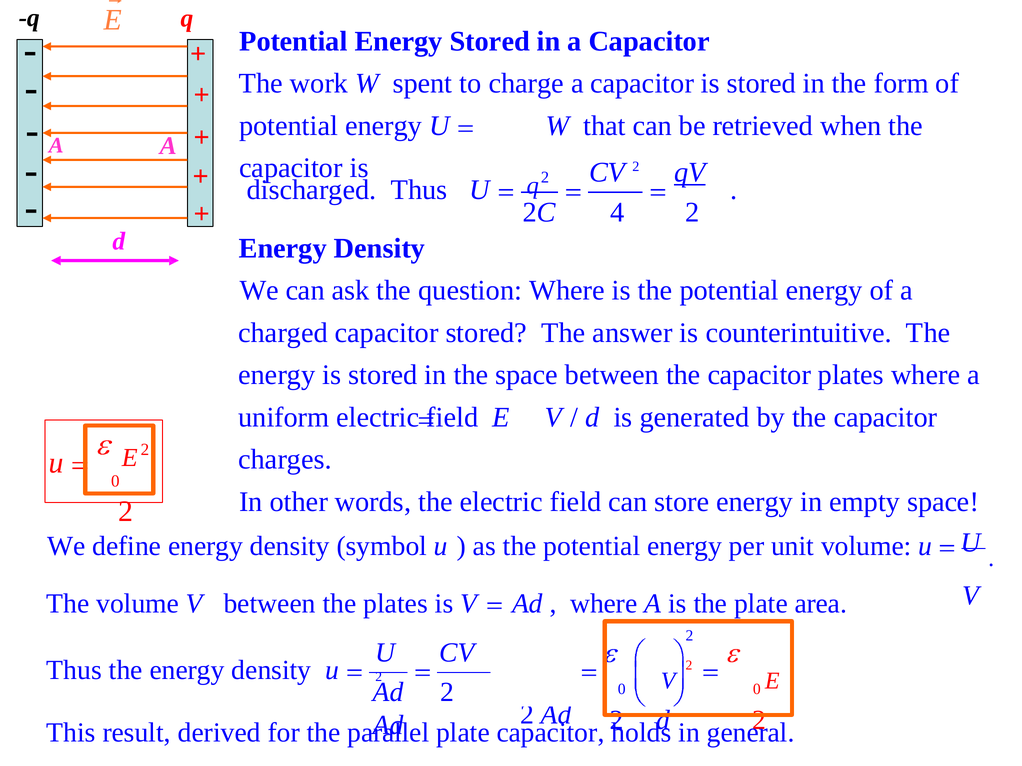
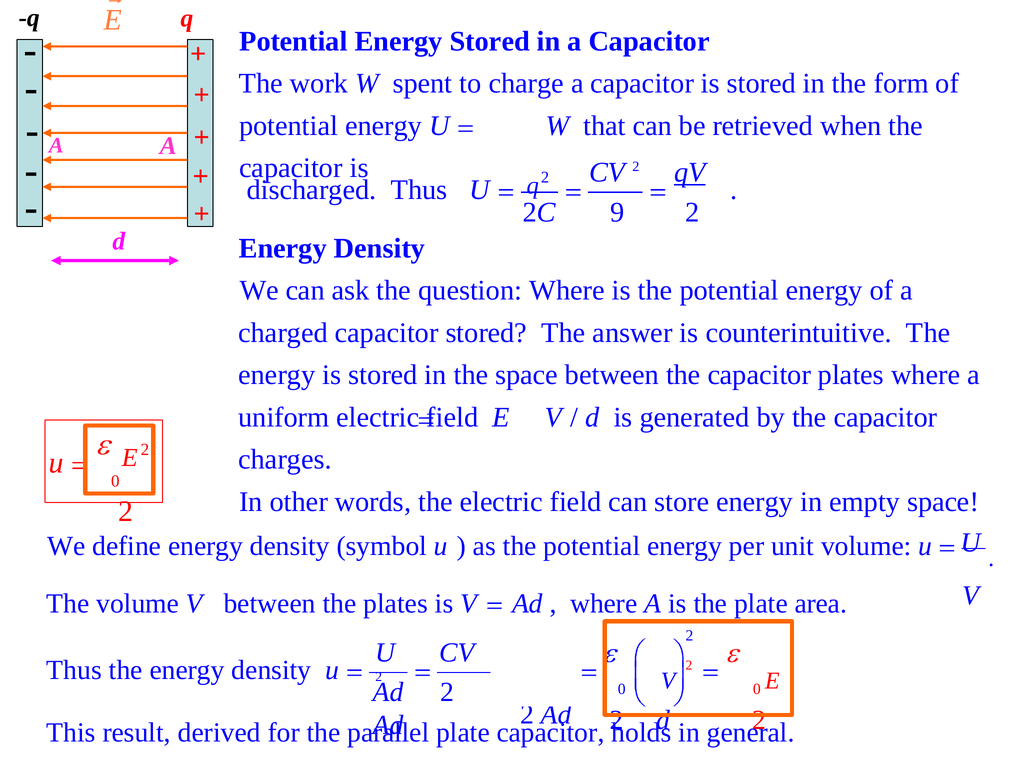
4: 4 -> 9
